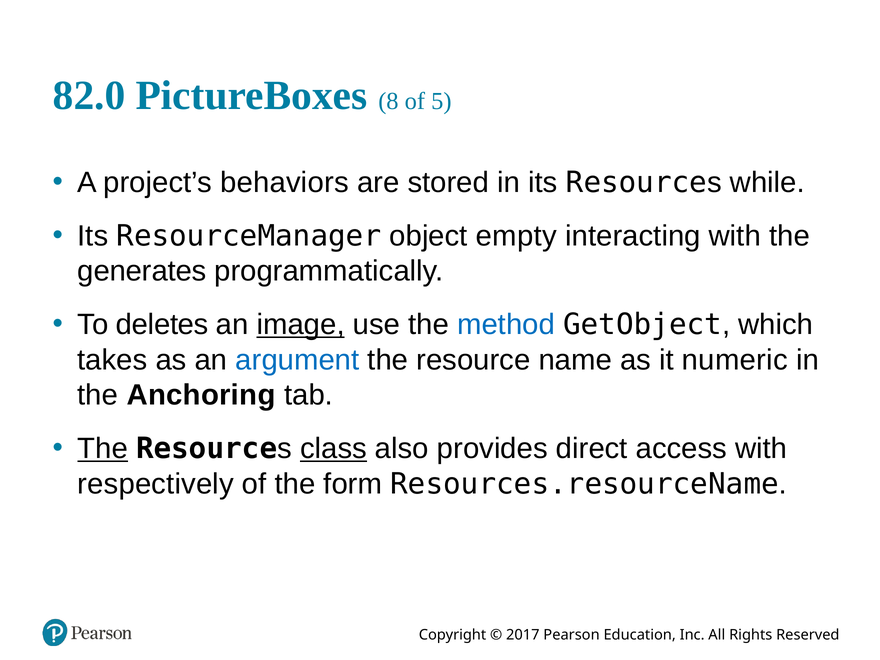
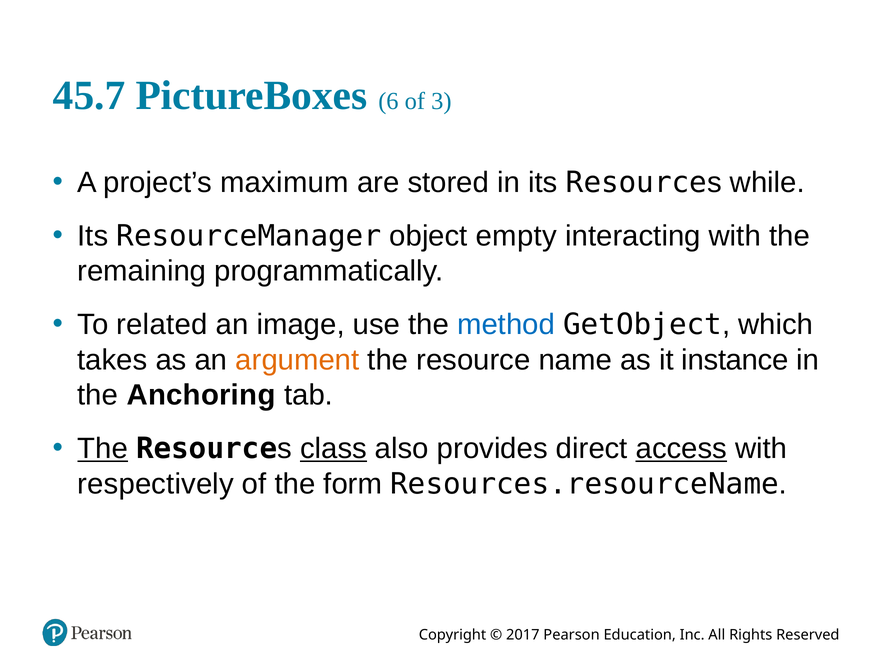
82.0: 82.0 -> 45.7
8: 8 -> 6
5: 5 -> 3
behaviors: behaviors -> maximum
generates: generates -> remaining
deletes: deletes -> related
image underline: present -> none
argument colour: blue -> orange
numeric: numeric -> instance
access underline: none -> present
